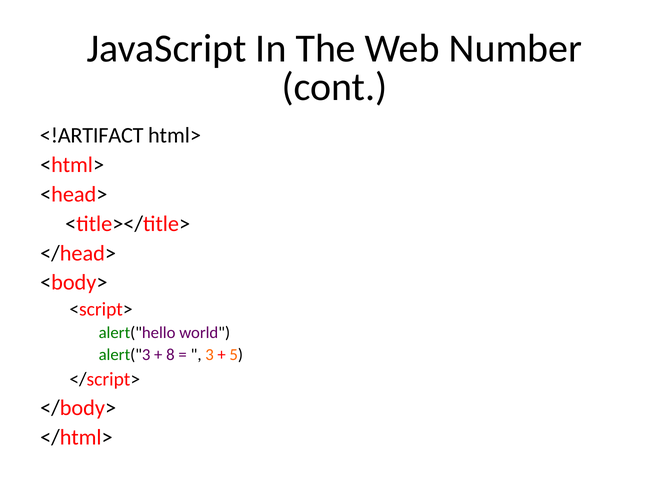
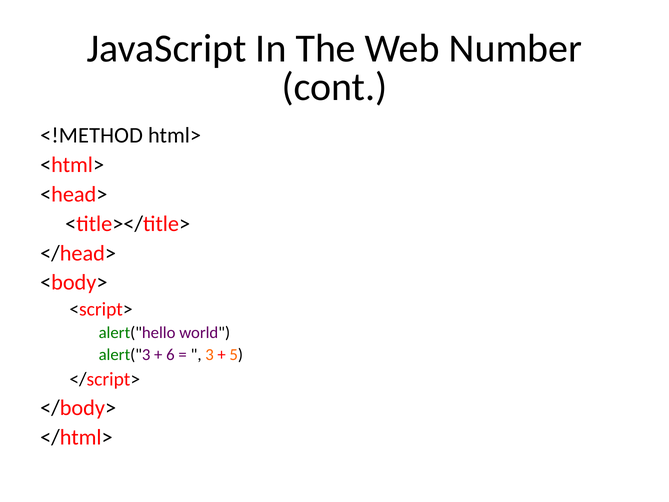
<!ARTIFACT: <!ARTIFACT -> <!METHOD
8: 8 -> 6
